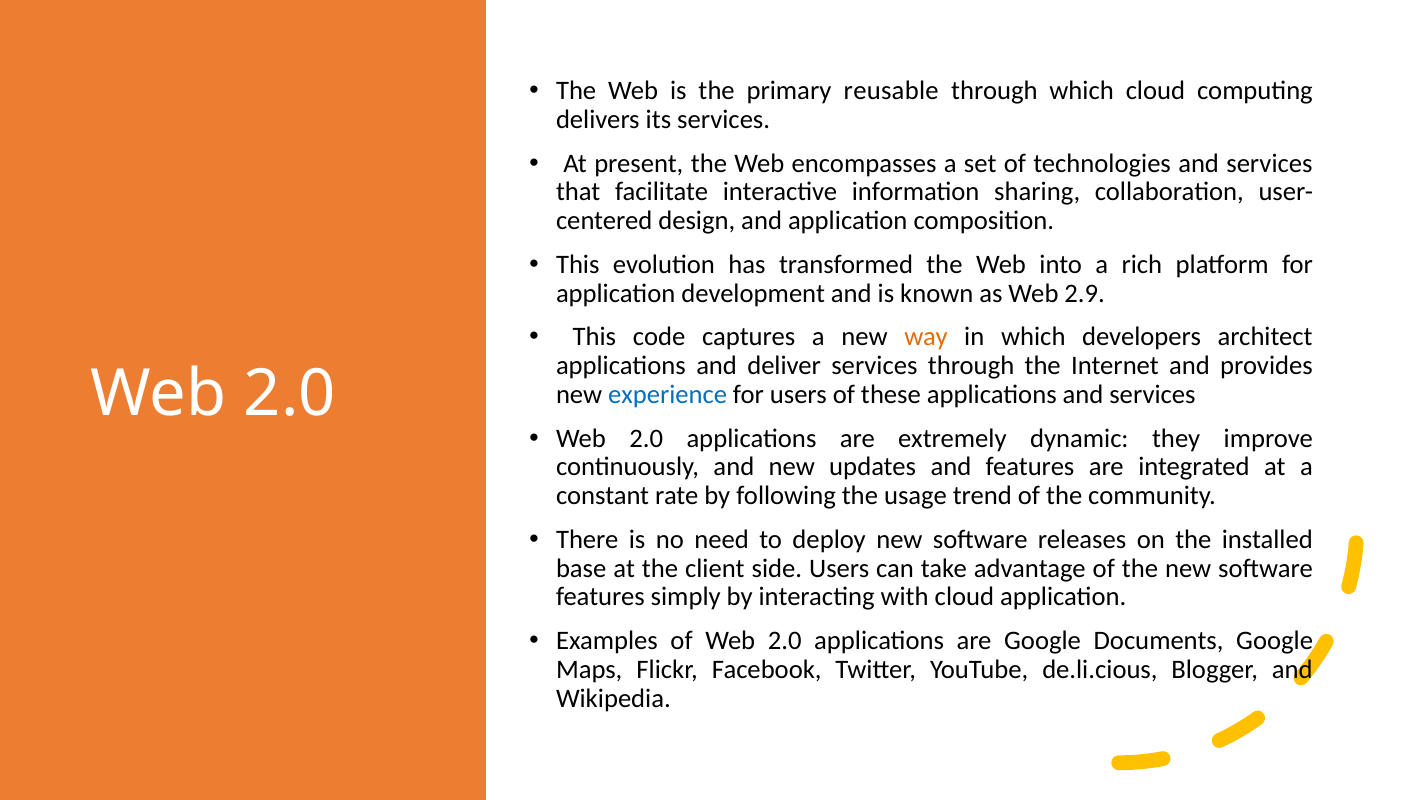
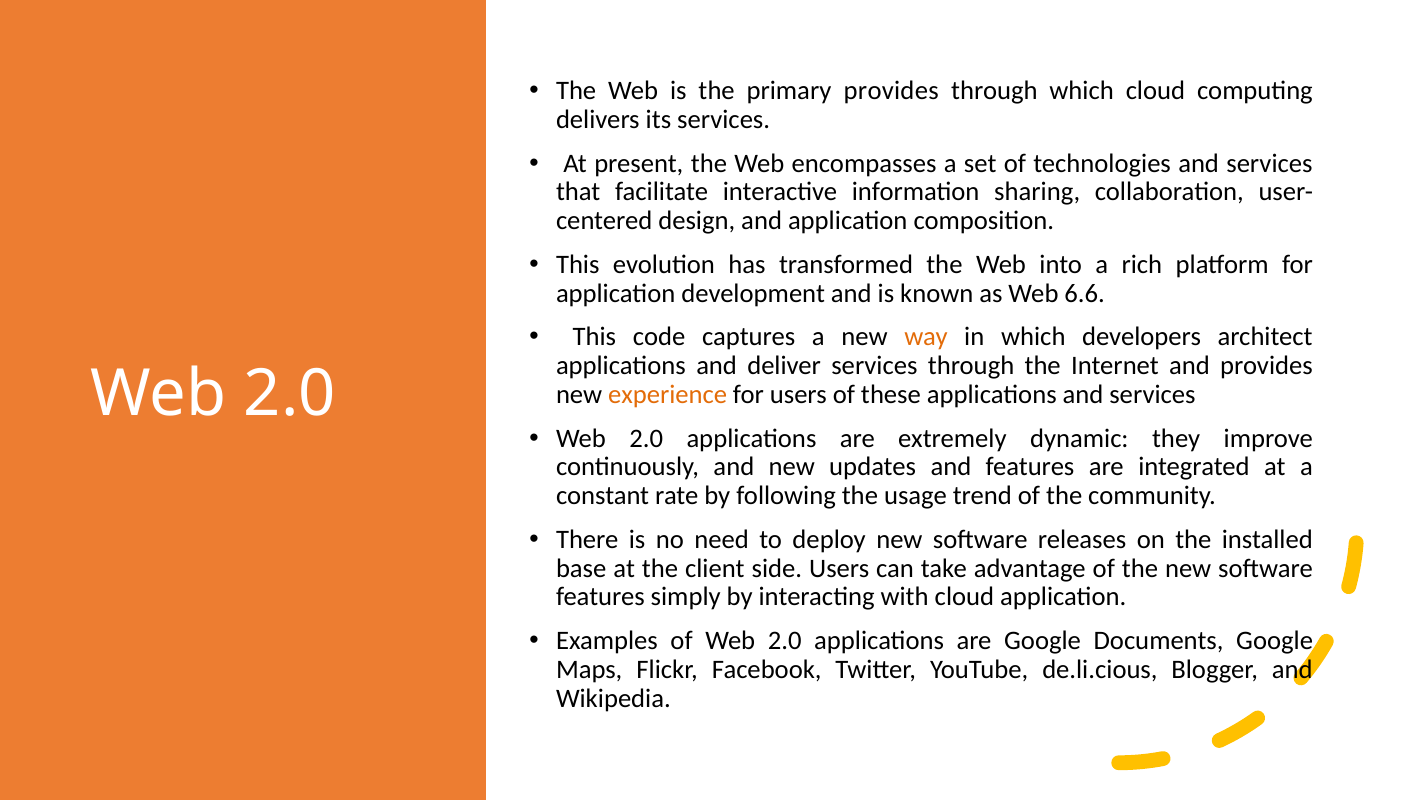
primary reusable: reusable -> provides
2.9: 2.9 -> 6.6
experience colour: blue -> orange
